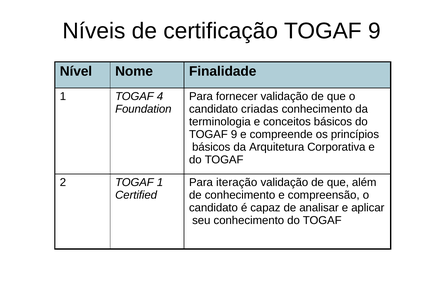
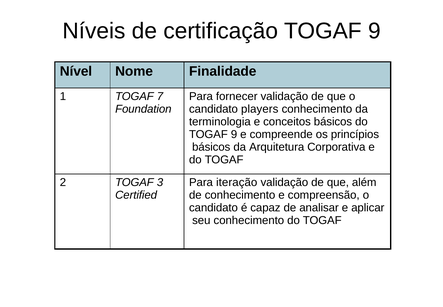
4: 4 -> 7
criadas: criadas -> players
TOGAF 1: 1 -> 3
